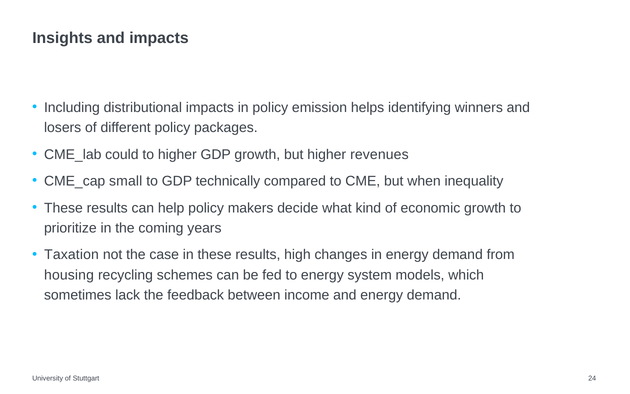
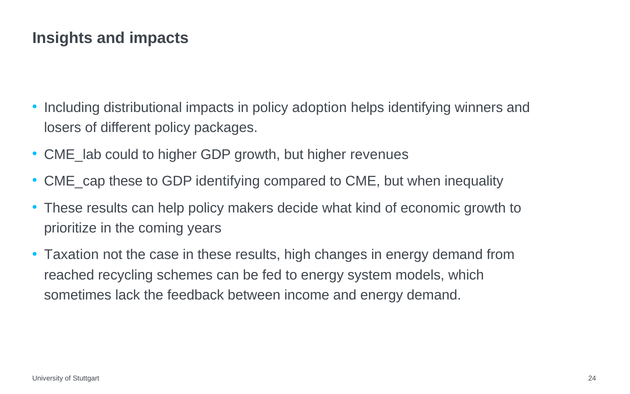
emission: emission -> adoption
CME_cap small: small -> these
GDP technically: technically -> identifying
housing: housing -> reached
